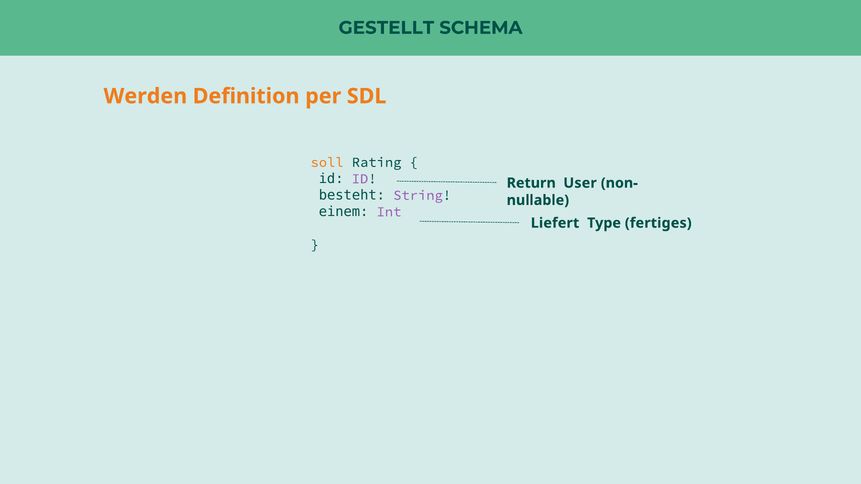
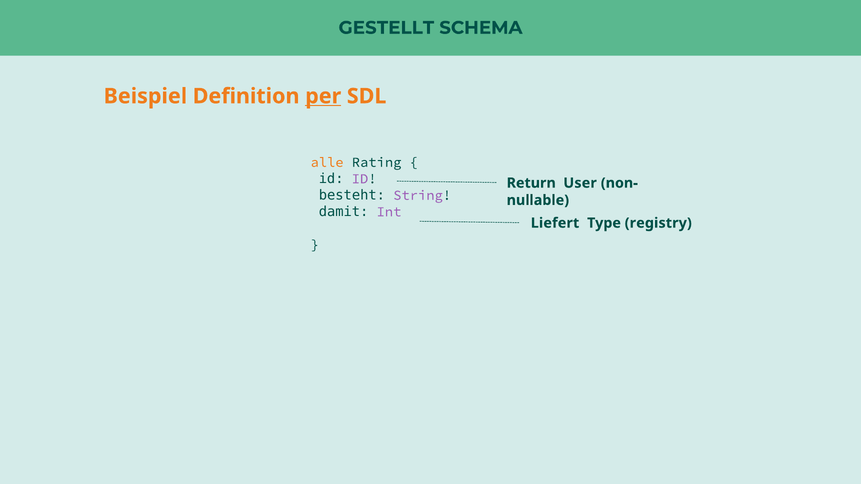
Werden: Werden -> Beispiel
per underline: none -> present
soll: soll -> alle
einem: einem -> damit
fertiges: fertiges -> registry
